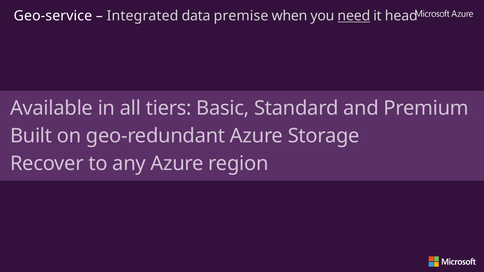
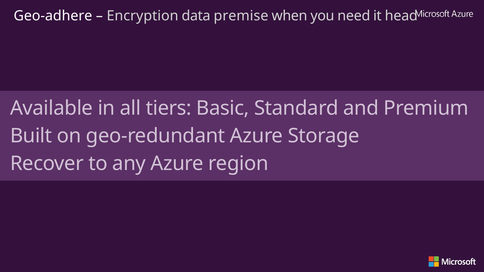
Geo-service: Geo-service -> Geo-adhere
Integrated: Integrated -> Encryption
need underline: present -> none
